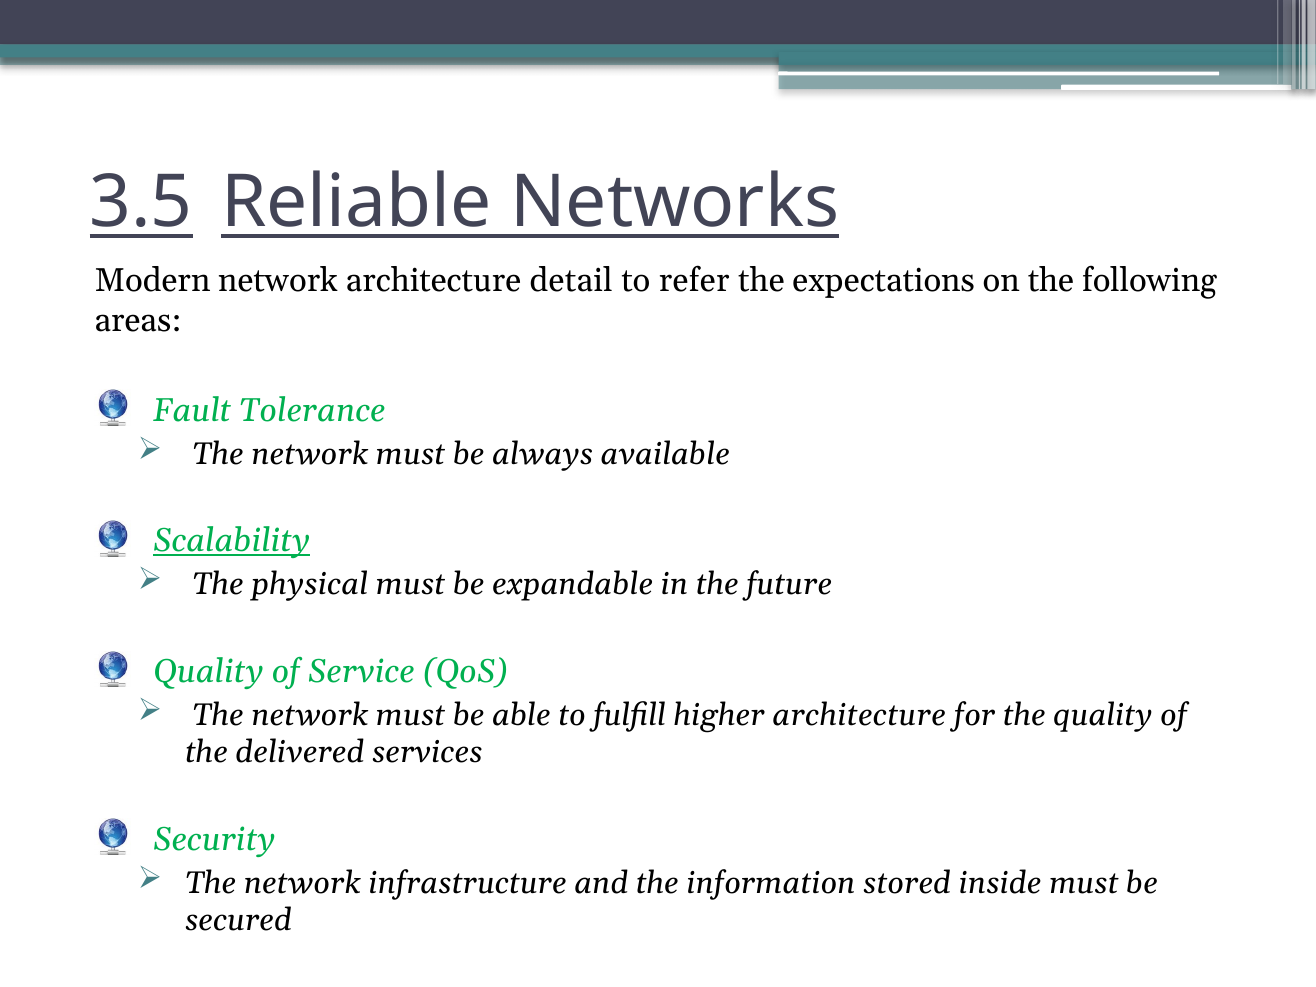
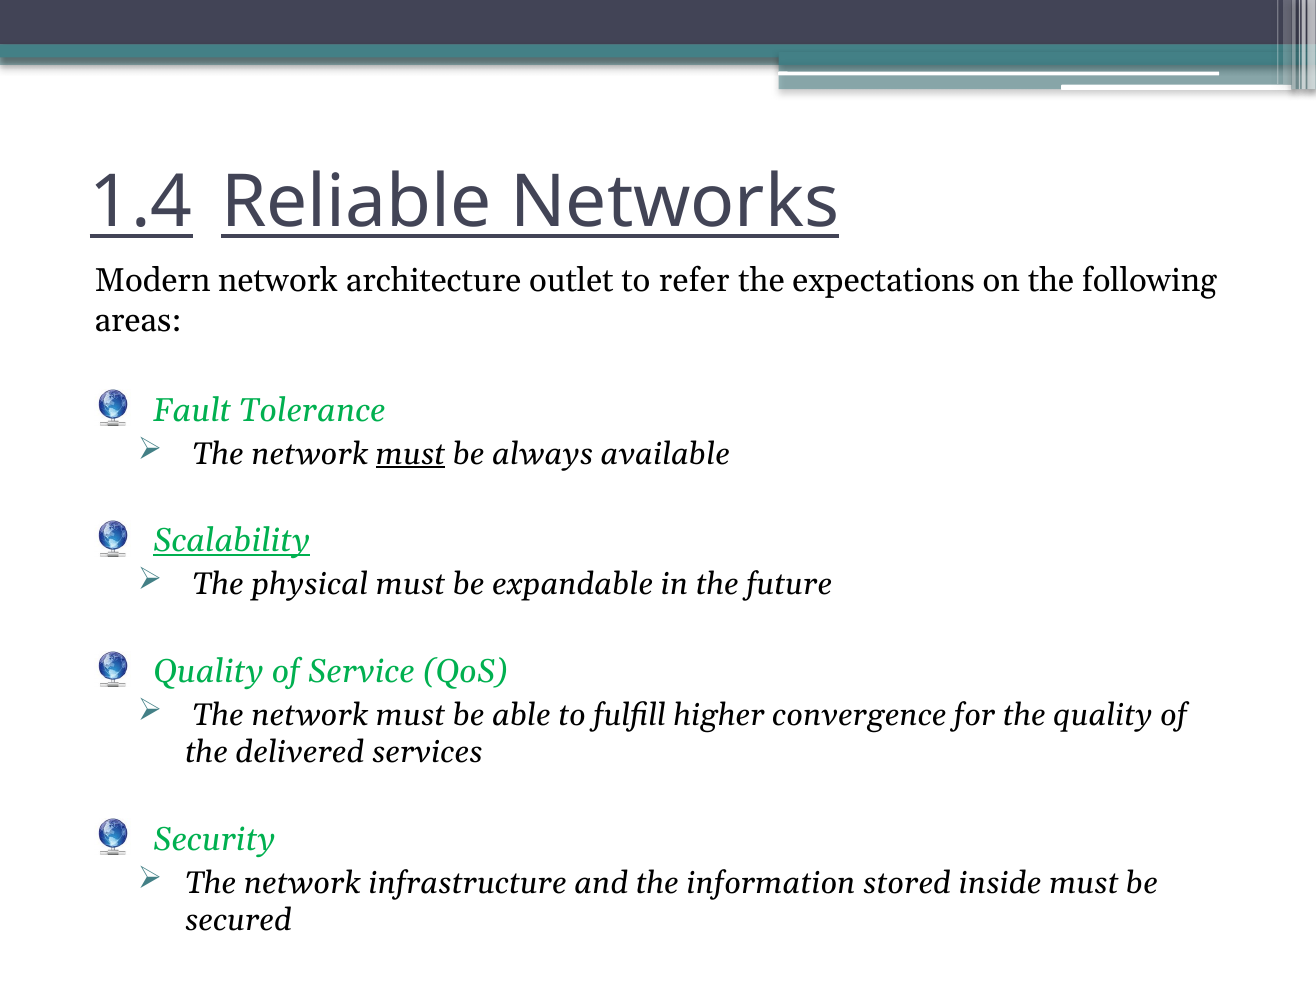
3.5: 3.5 -> 1.4
detail: detail -> outlet
must at (410, 454) underline: none -> present
higher architecture: architecture -> convergence
